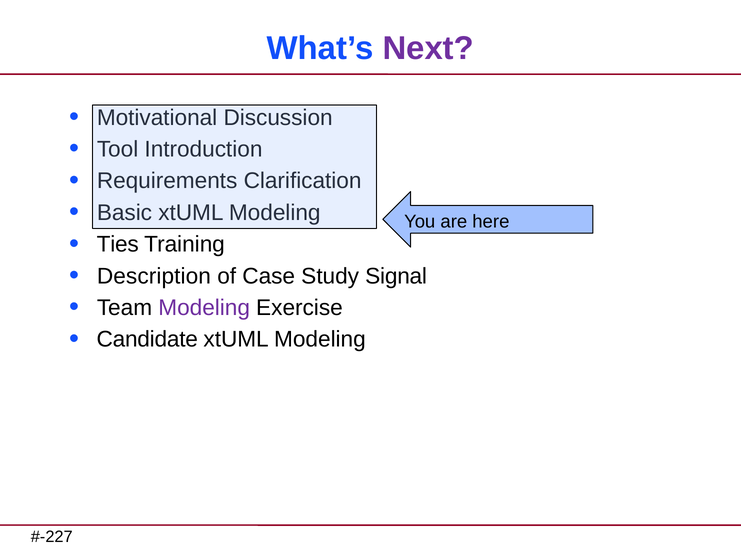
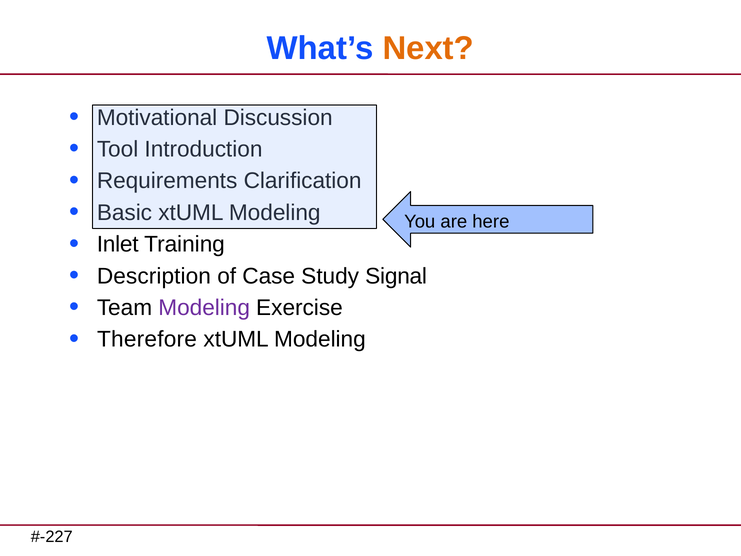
Next colour: purple -> orange
Ties: Ties -> Inlet
Candidate: Candidate -> Therefore
